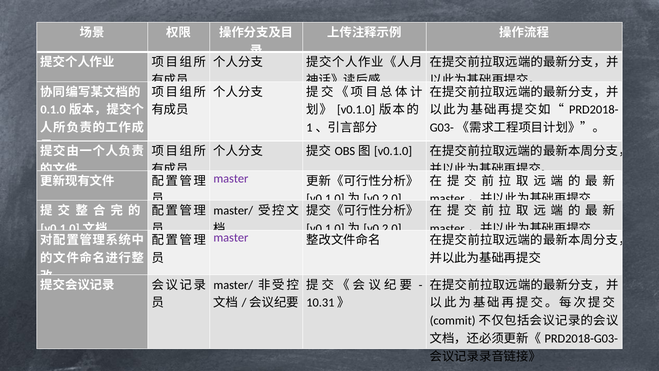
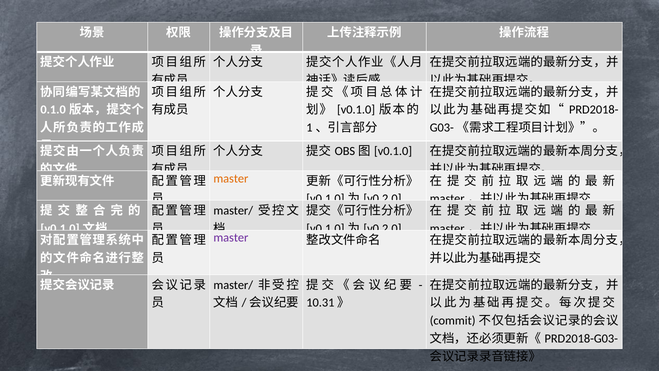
master at (231, 178) colour: purple -> orange
